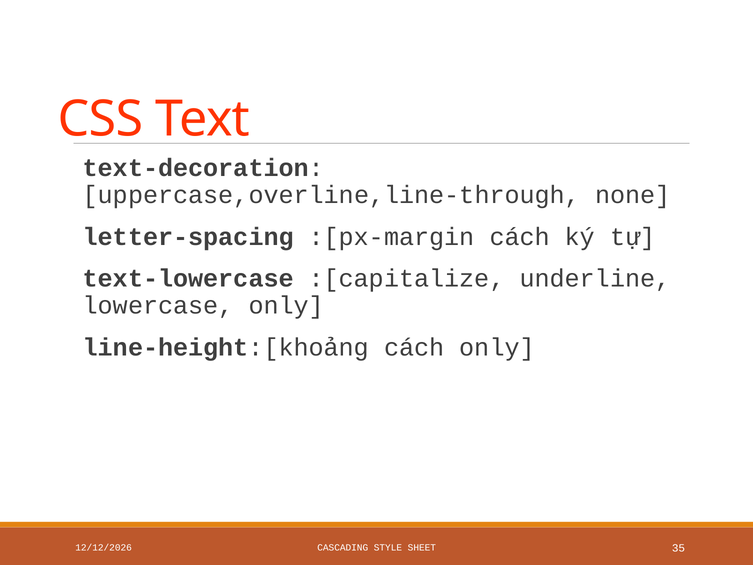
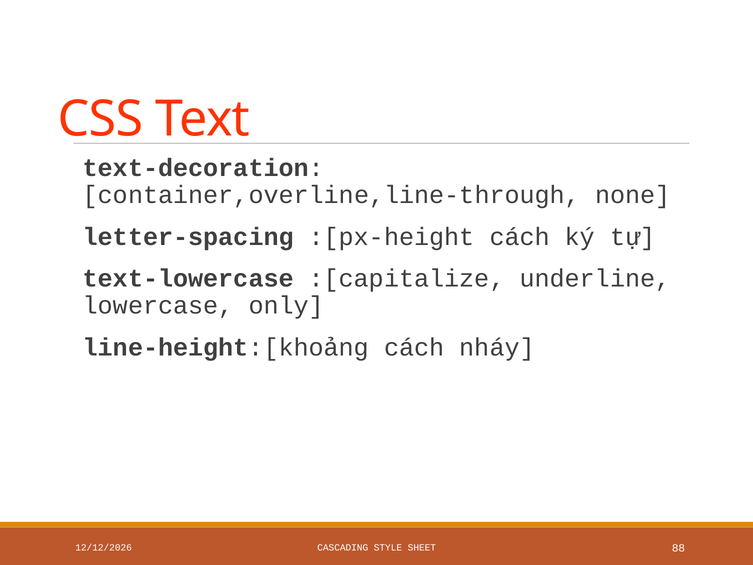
uppercase,overline,line-through: uppercase,overline,line-through -> container,overline,line-through
:[px-margin: :[px-margin -> :[px-height
cách only: only -> nháy
35: 35 -> 88
